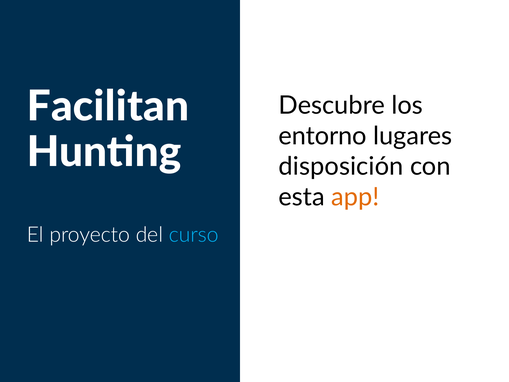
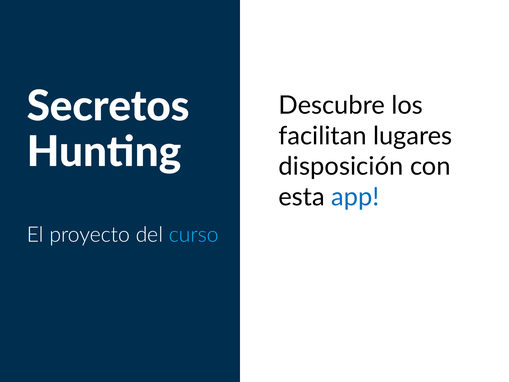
Facilitan: Facilitan -> Secretos
entorno: entorno -> facilitan
app colour: orange -> blue
